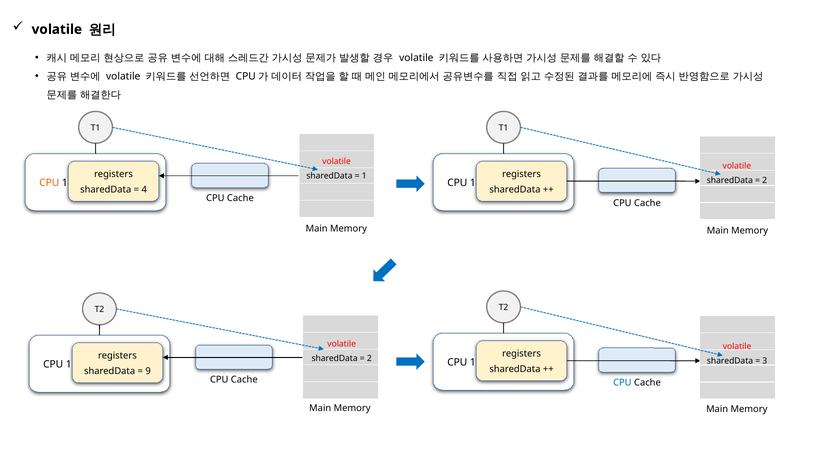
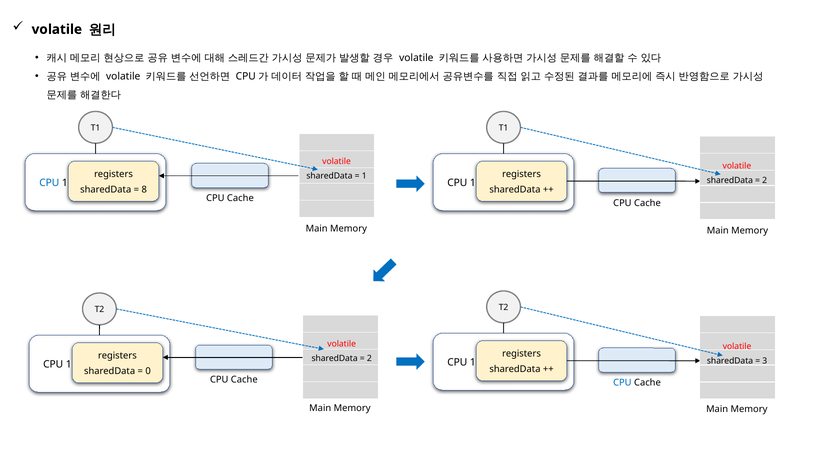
CPU at (49, 183) colour: orange -> blue
4: 4 -> 8
9: 9 -> 0
